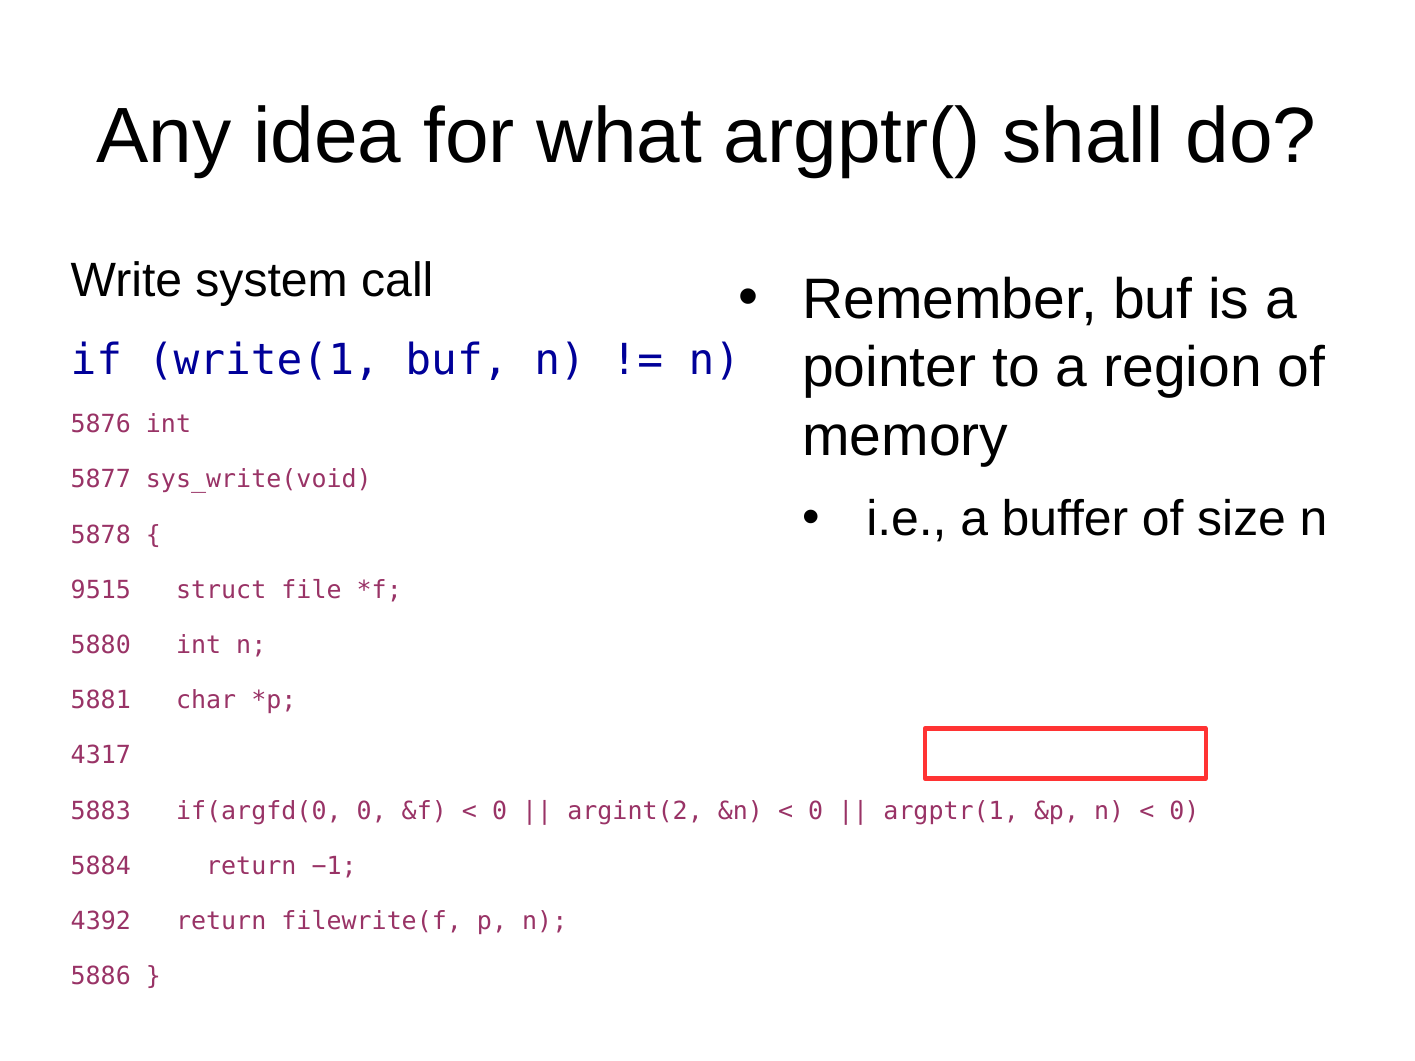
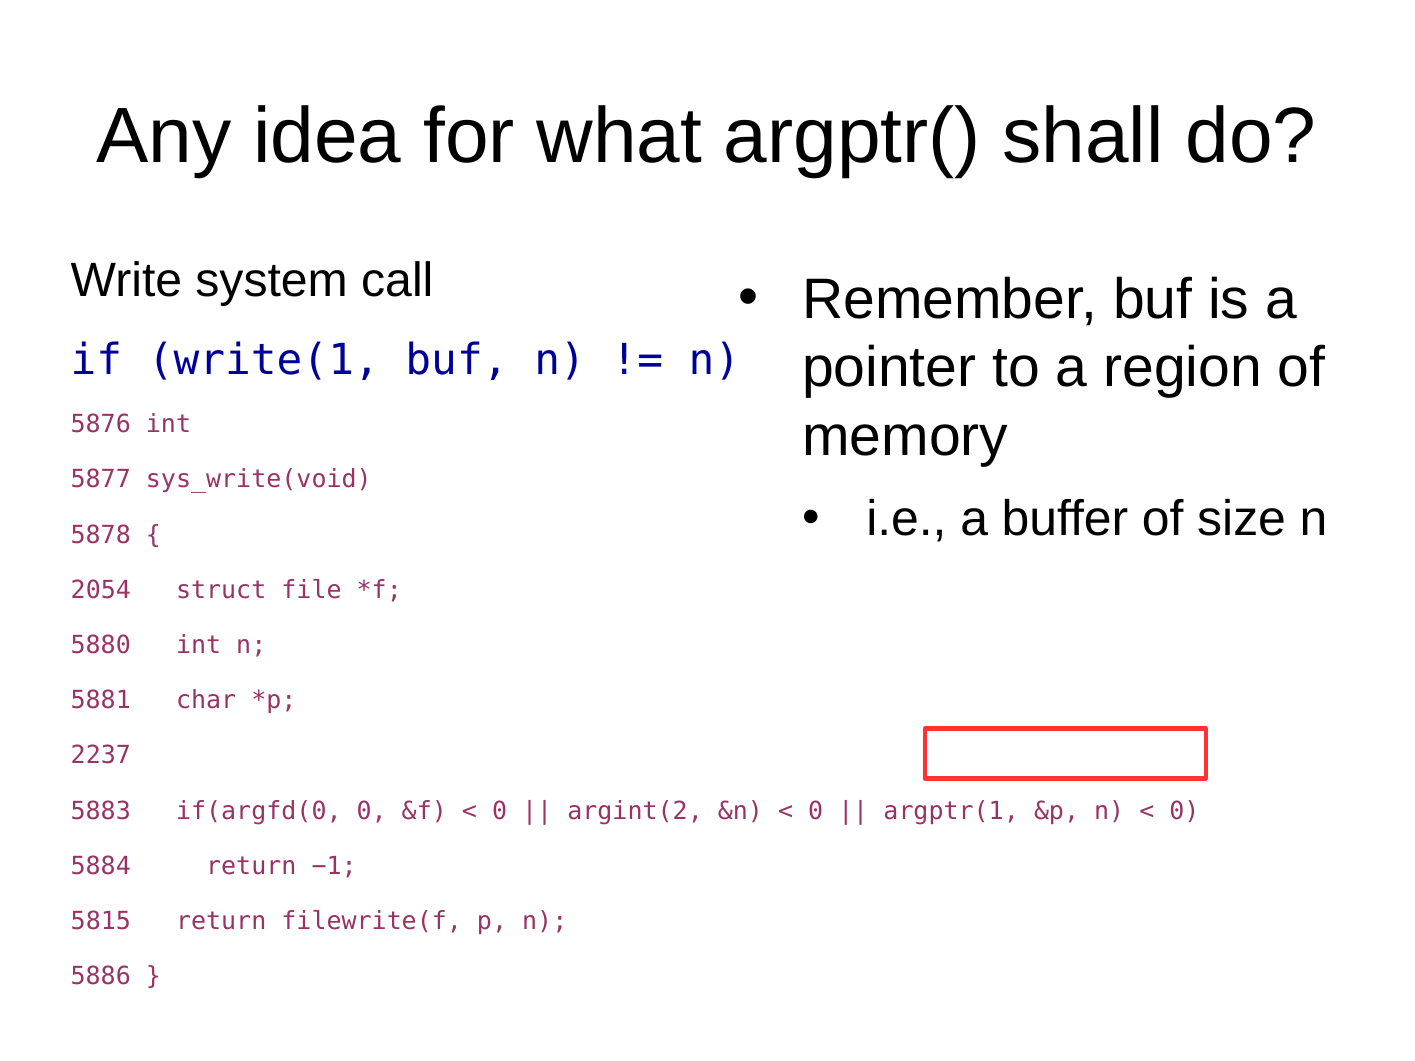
9515: 9515 -> 2054
4317: 4317 -> 2237
4392: 4392 -> 5815
